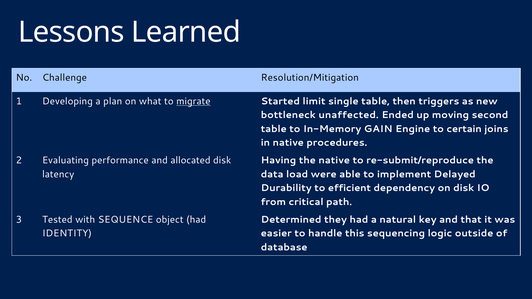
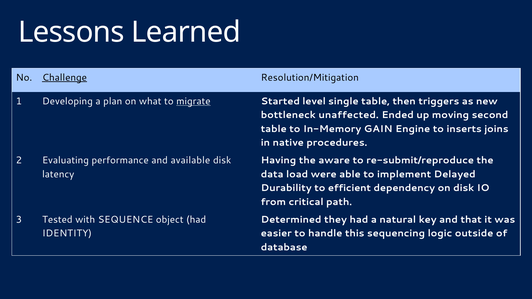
Challenge underline: none -> present
limit: limit -> level
certain: certain -> inserts
allocated: allocated -> available
the native: native -> aware
